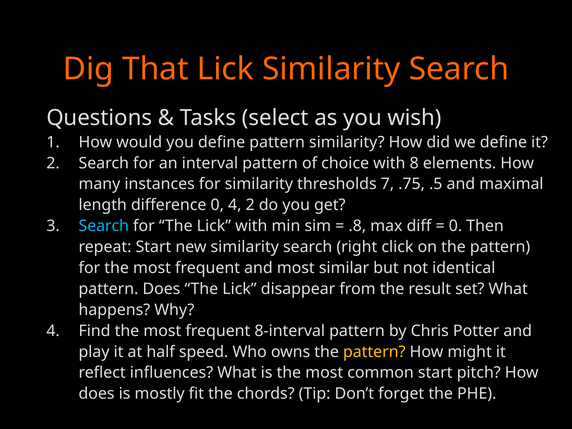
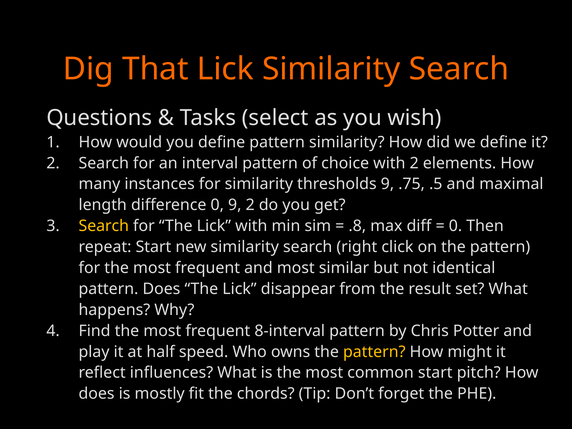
with 8: 8 -> 2
thresholds 7: 7 -> 9
0 4: 4 -> 9
Search at (104, 226) colour: light blue -> yellow
